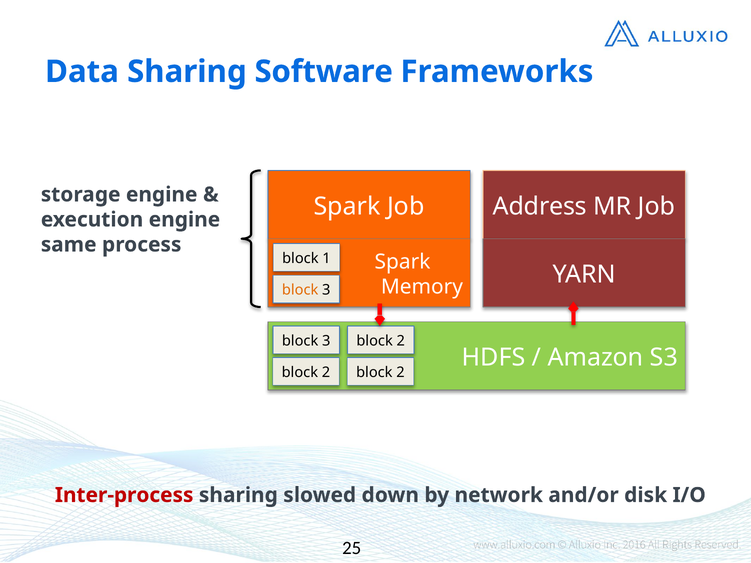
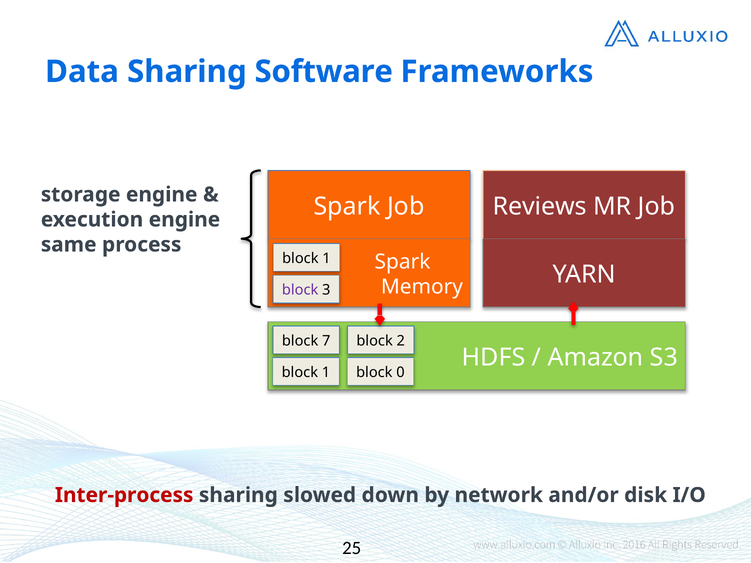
Address: Address -> Reviews
block at (300, 290) colour: orange -> purple
3 at (326, 341): 3 -> 7
2 at (326, 373): 2 -> 1
2 at (400, 373): 2 -> 0
